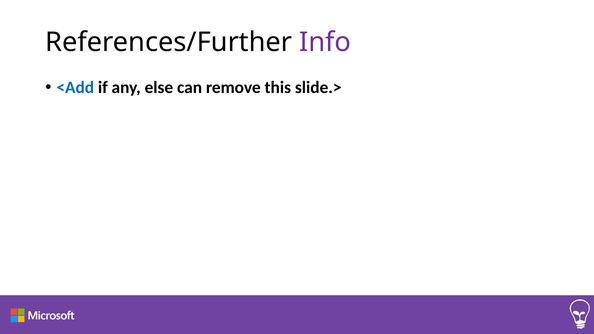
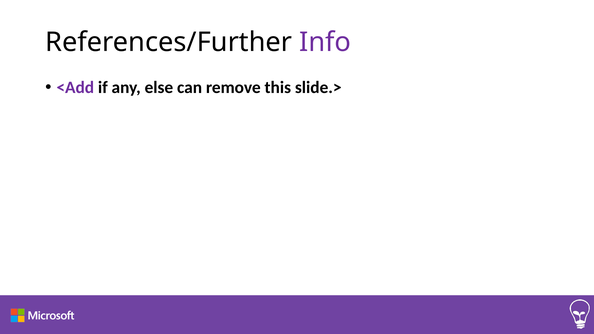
<Add colour: blue -> purple
